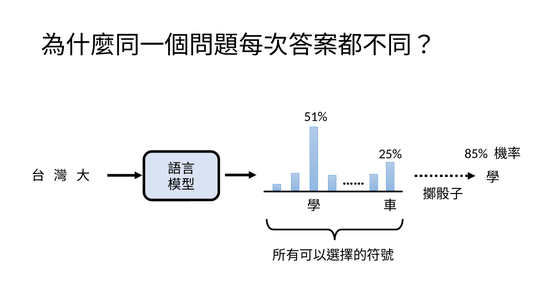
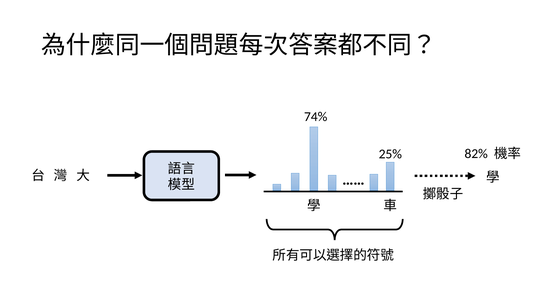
51%: 51% -> 74%
85%: 85% -> 82%
